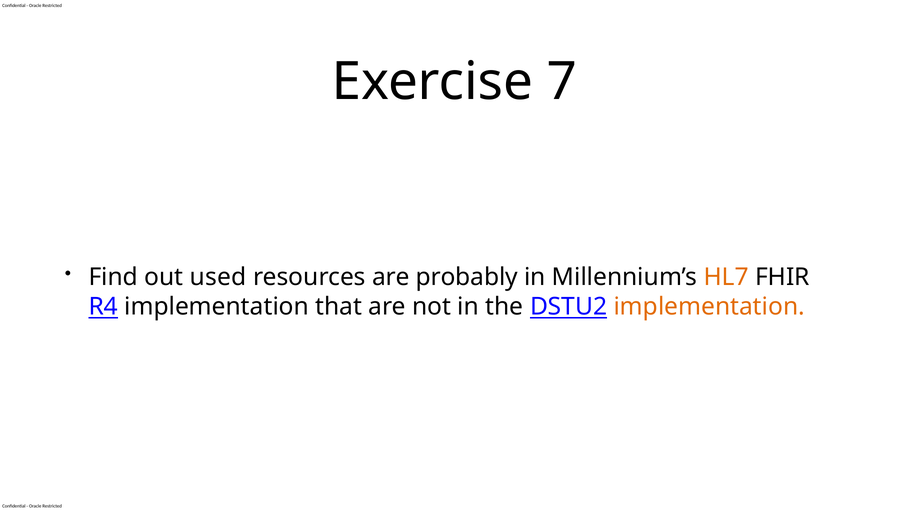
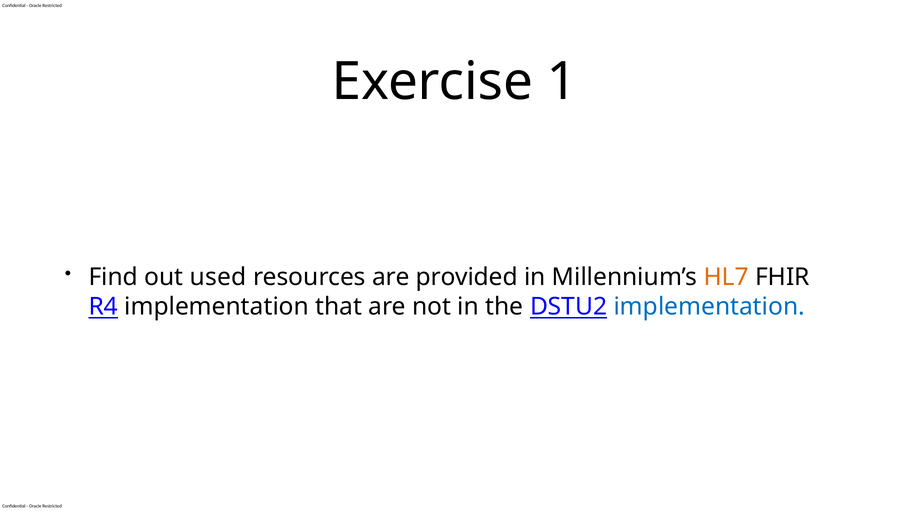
7: 7 -> 1
probably: probably -> provided
implementation at (709, 307) colour: orange -> blue
